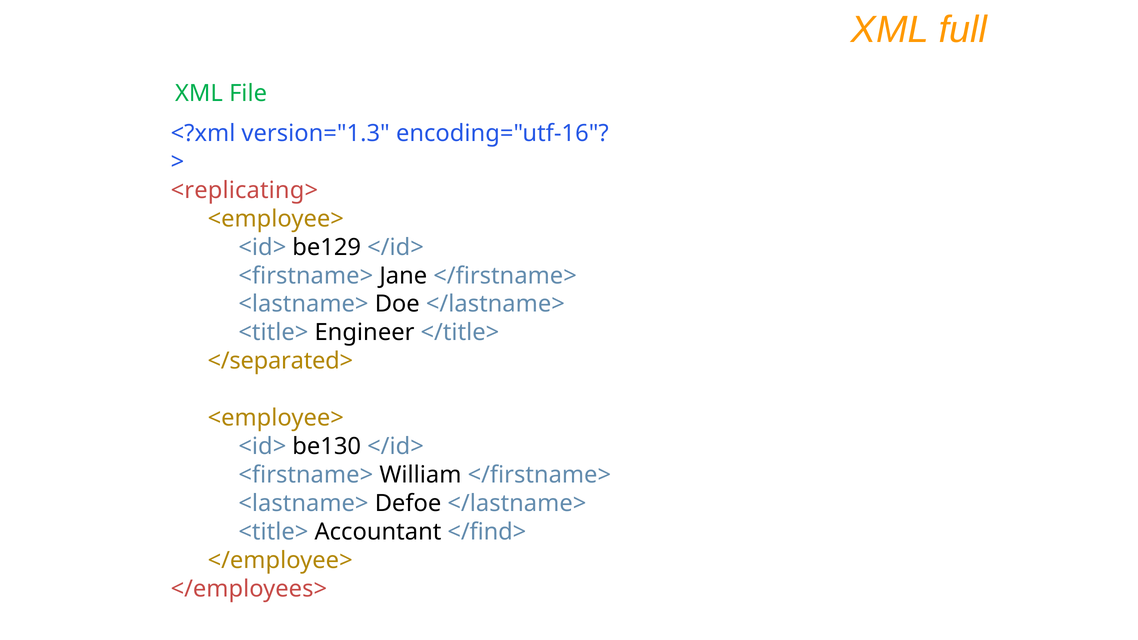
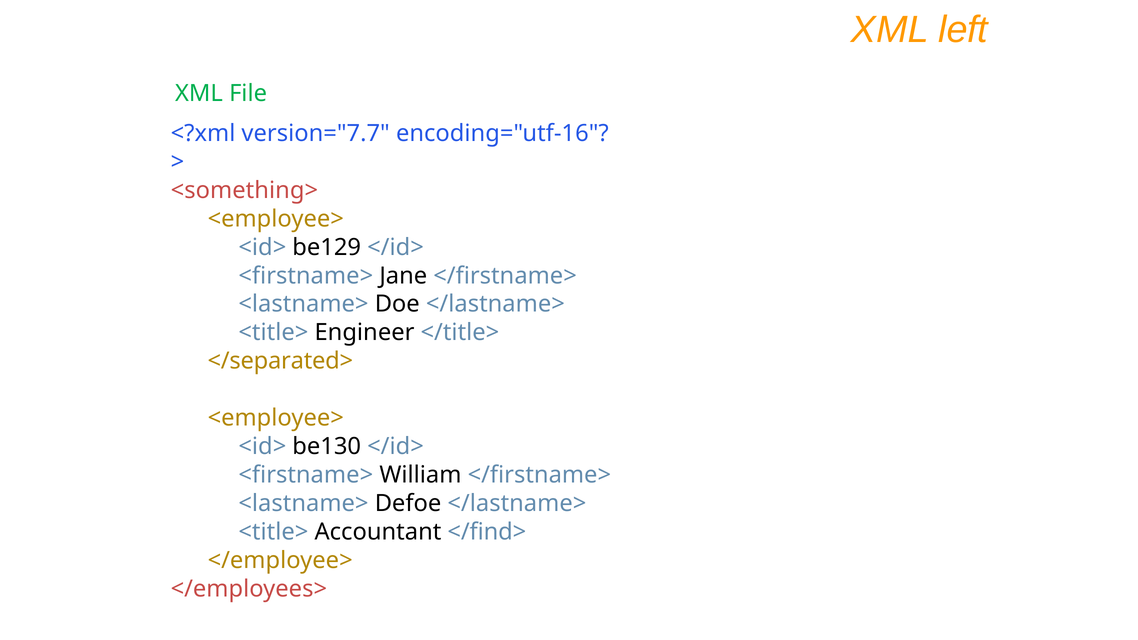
full: full -> left
version="1.3: version="1.3 -> version="7.7
<replicating>: <replicating> -> <something>
